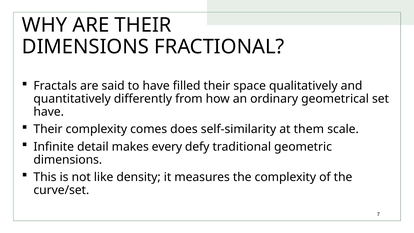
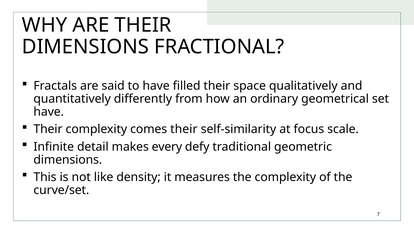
comes does: does -> their
them: them -> focus
